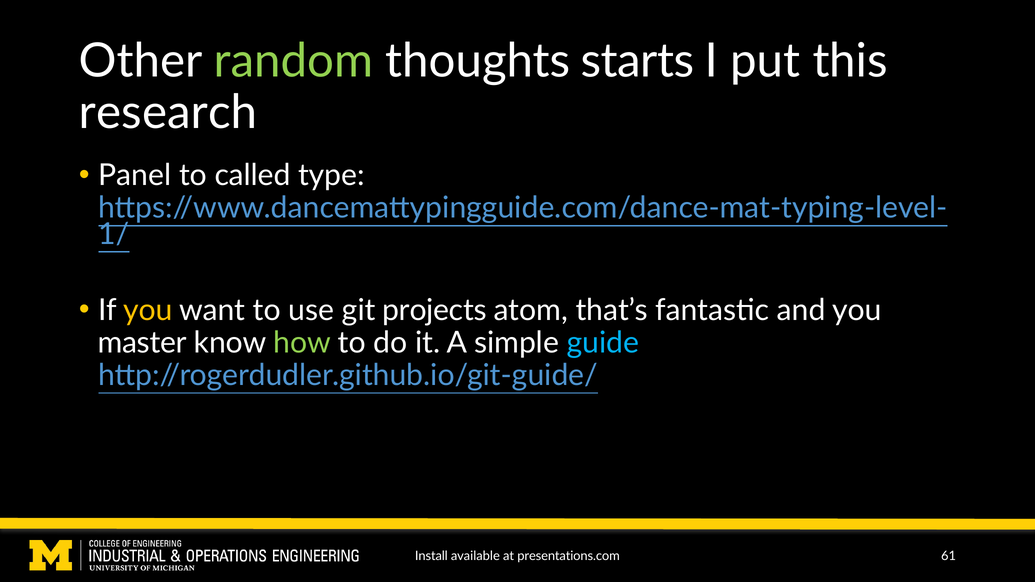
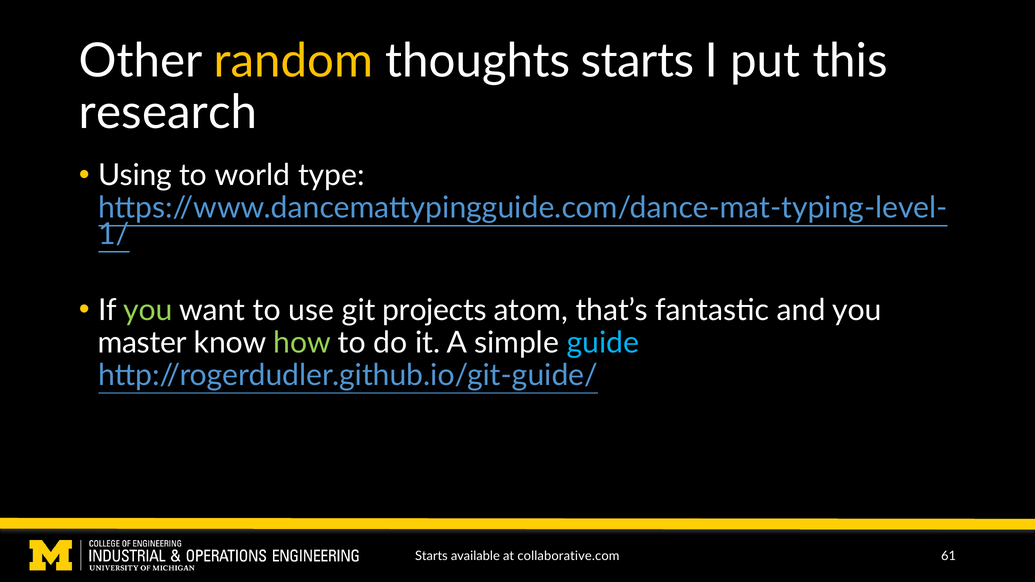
random colour: light green -> yellow
Panel: Panel -> Using
called: called -> world
you at (148, 310) colour: yellow -> light green
Install at (431, 556): Install -> Starts
presentations.com: presentations.com -> collaborative.com
